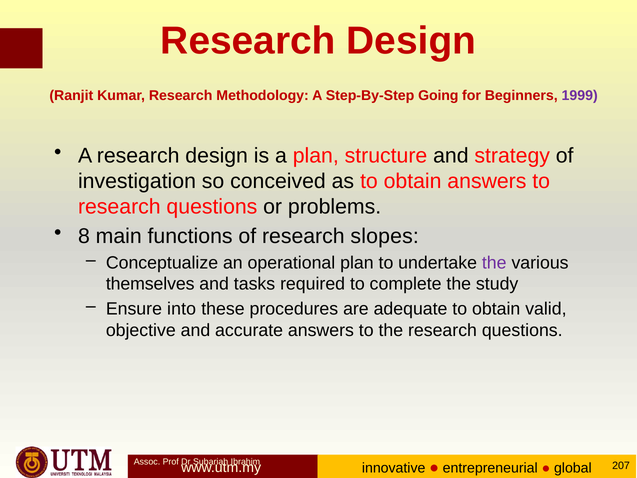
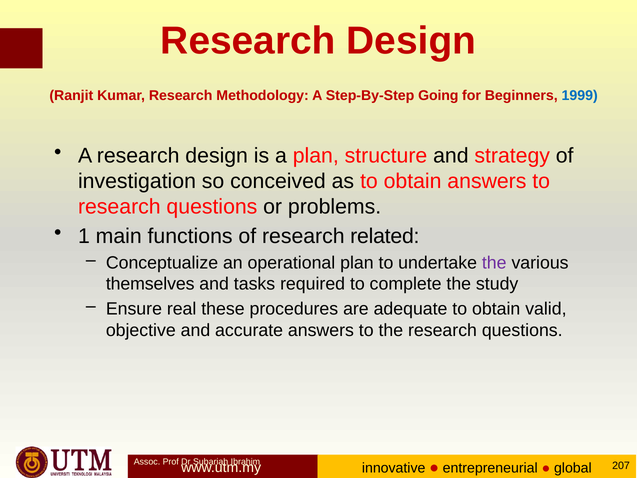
1999 colour: purple -> blue
8: 8 -> 1
slopes: slopes -> related
into: into -> real
